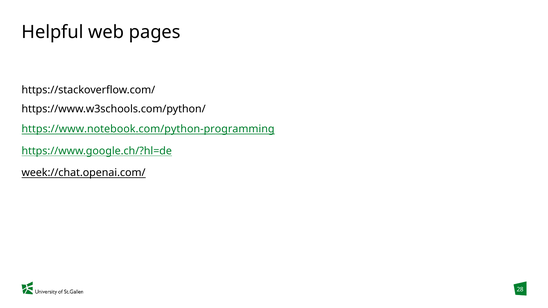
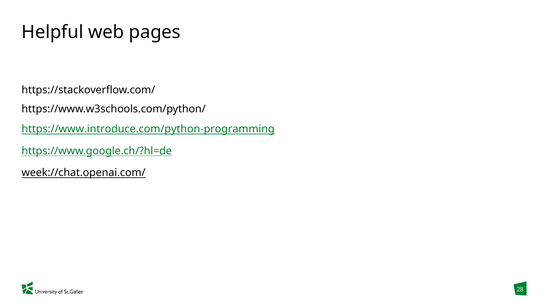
https://www.notebook.com/python-programming: https://www.notebook.com/python-programming -> https://www.introduce.com/python-programming
